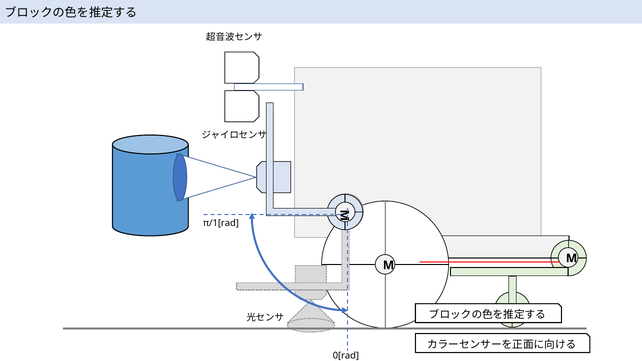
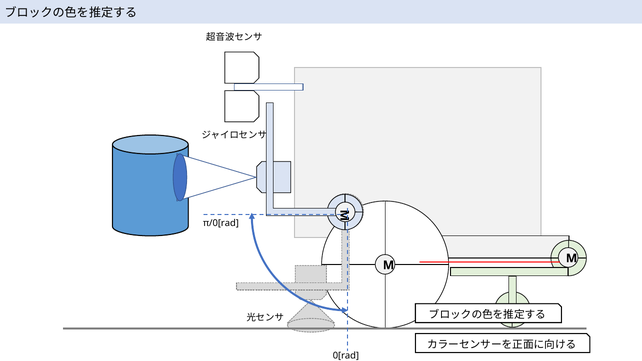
π/1[rad: π/1[rad -> π/0[rad
